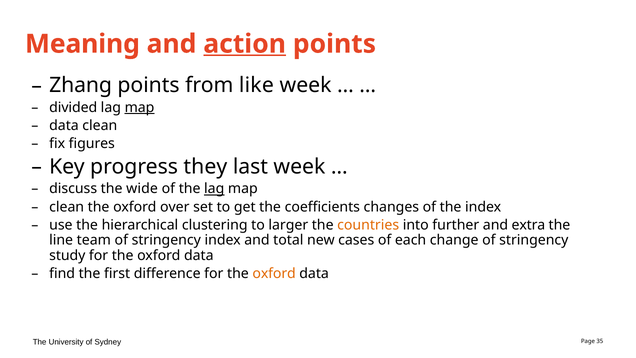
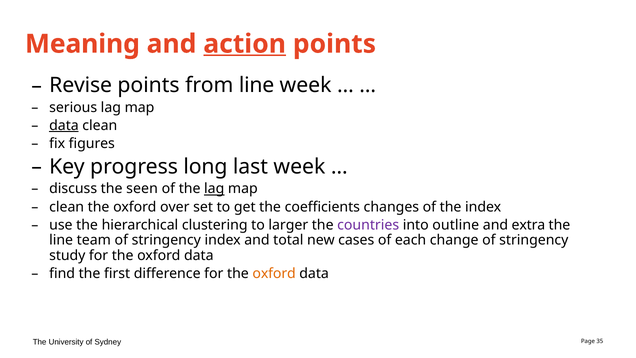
Zhang: Zhang -> Revise
from like: like -> line
divided: divided -> serious
map at (140, 107) underline: present -> none
data at (64, 125) underline: none -> present
they: they -> long
wide: wide -> seen
countries colour: orange -> purple
further: further -> outline
